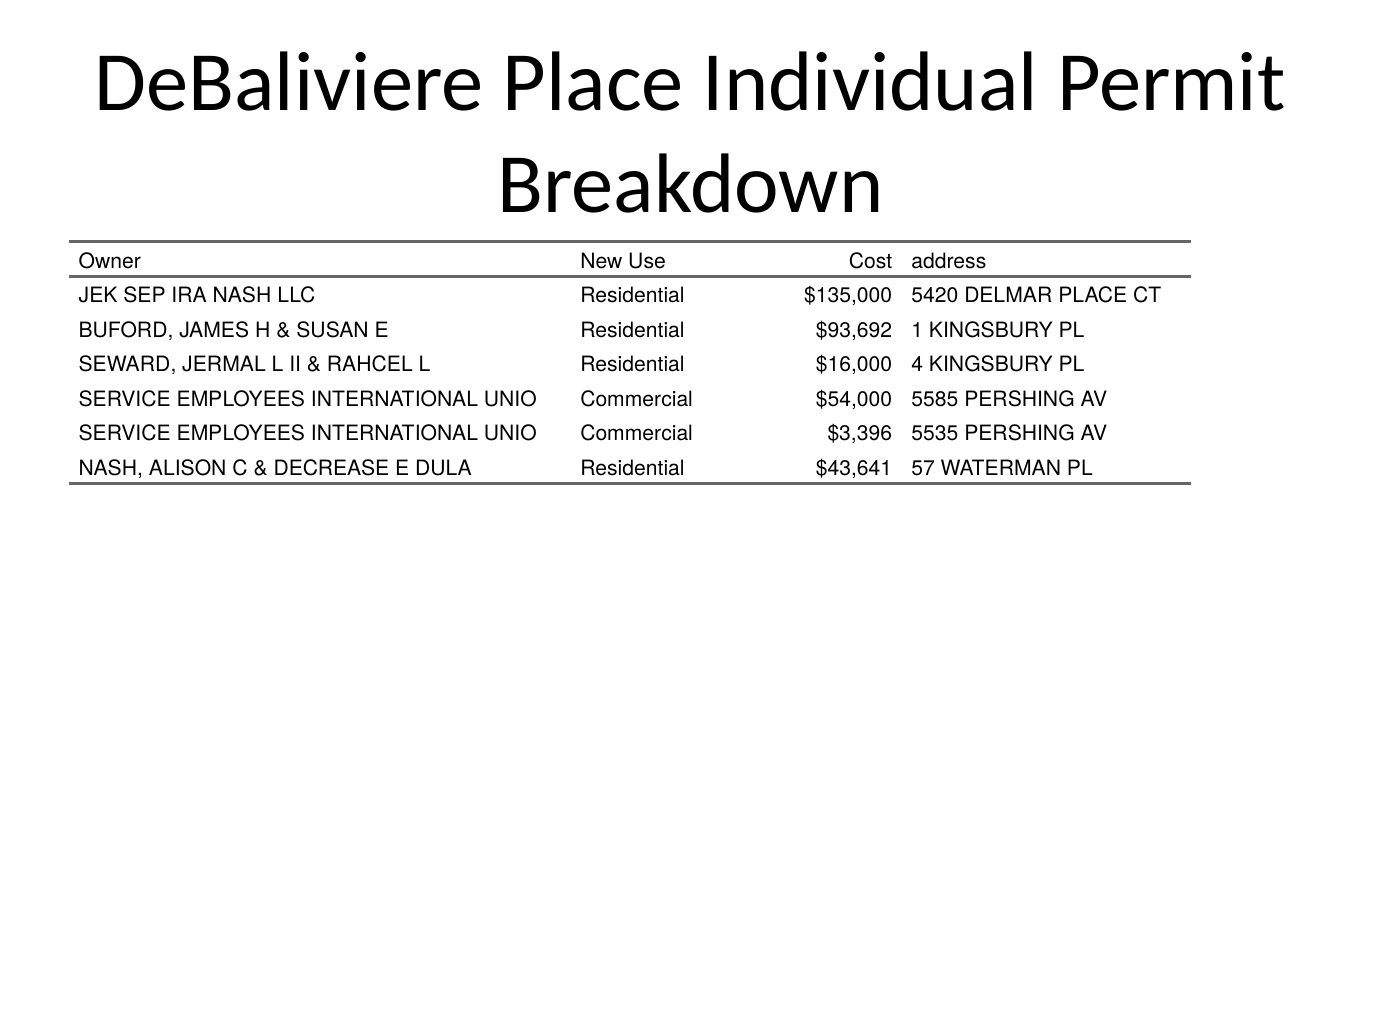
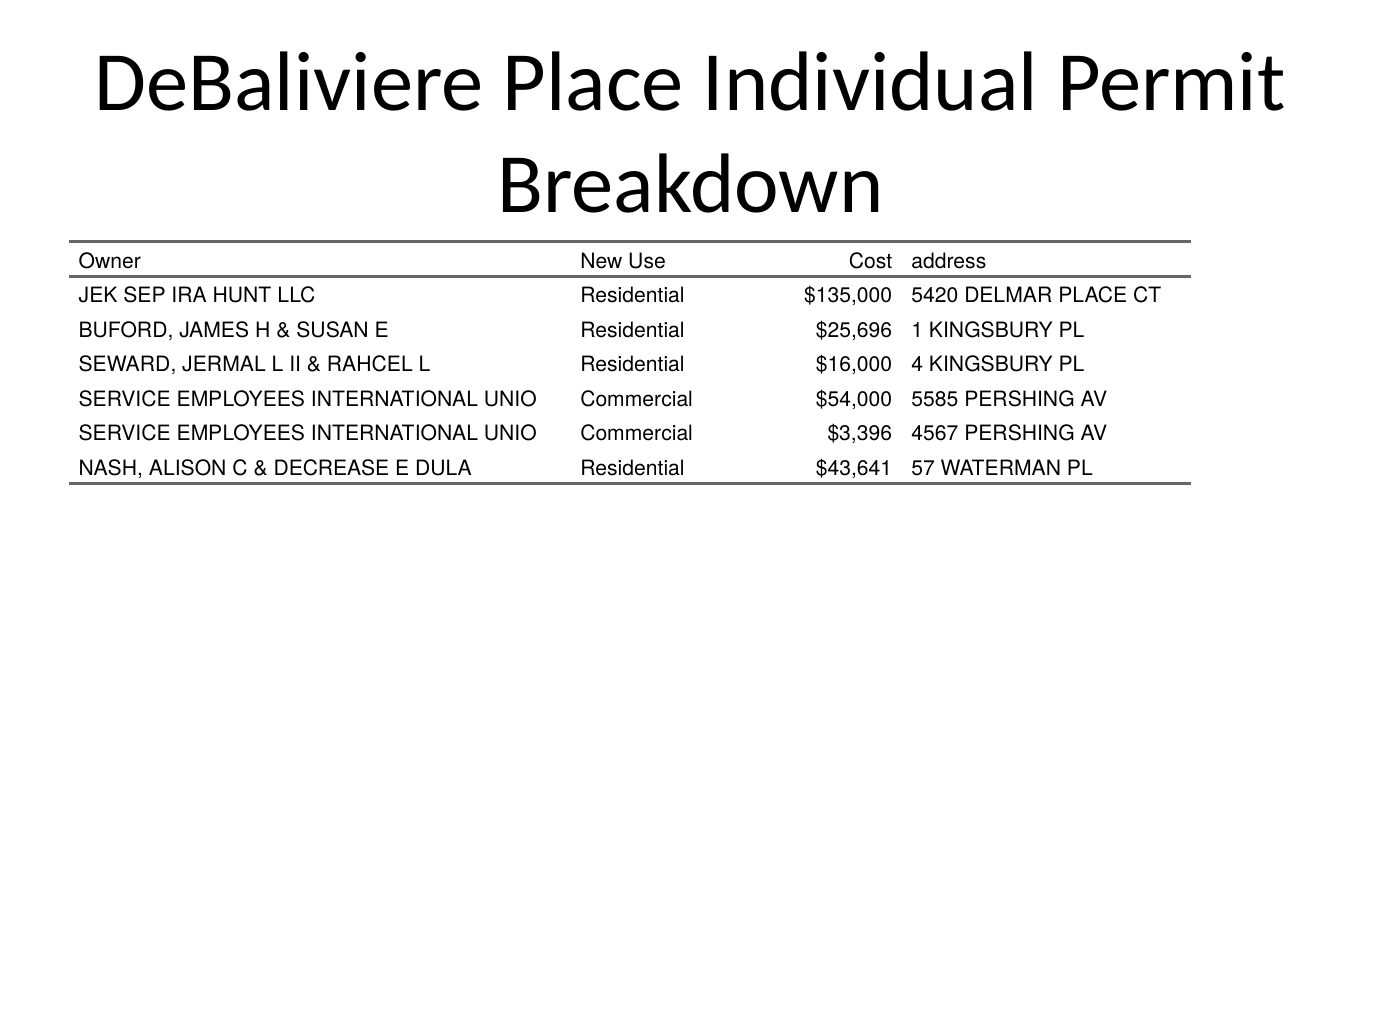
IRA NASH: NASH -> HUNT
$93,692: $93,692 -> $25,696
5535: 5535 -> 4567
